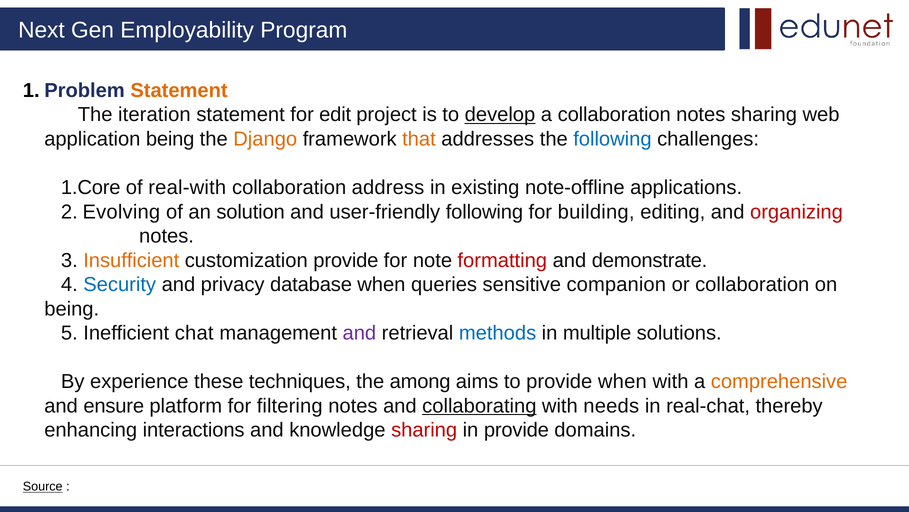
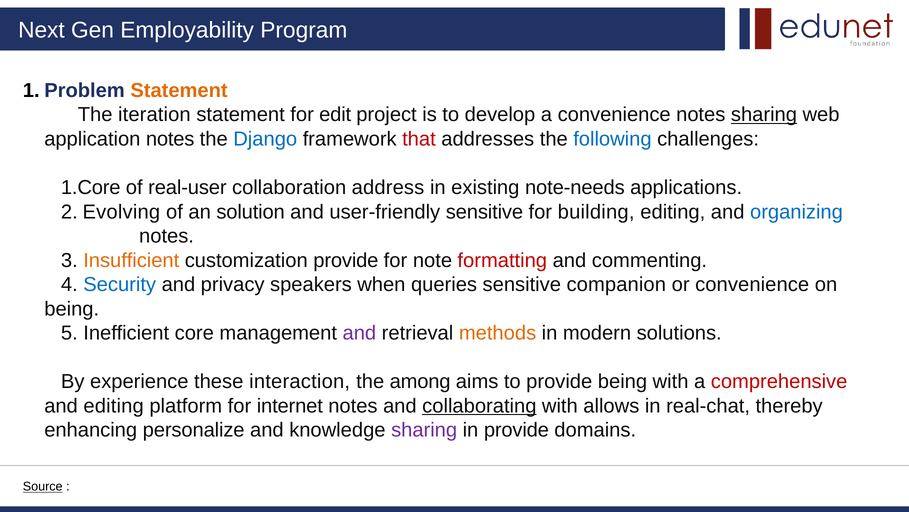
develop underline: present -> none
a collaboration: collaboration -> convenience
sharing at (764, 115) underline: none -> present
application being: being -> notes
Django colour: orange -> blue
that colour: orange -> red
real-with: real-with -> real-user
note-offline: note-offline -> note-needs
user-friendly following: following -> sensitive
organizing colour: red -> blue
demonstrate: demonstrate -> commenting
database: database -> speakers
or collaboration: collaboration -> convenience
chat: chat -> core
methods colour: blue -> orange
multiple: multiple -> modern
techniques: techniques -> interaction
provide when: when -> being
comprehensive colour: orange -> red
and ensure: ensure -> editing
filtering: filtering -> internet
needs: needs -> allows
interactions: interactions -> personalize
sharing at (424, 430) colour: red -> purple
